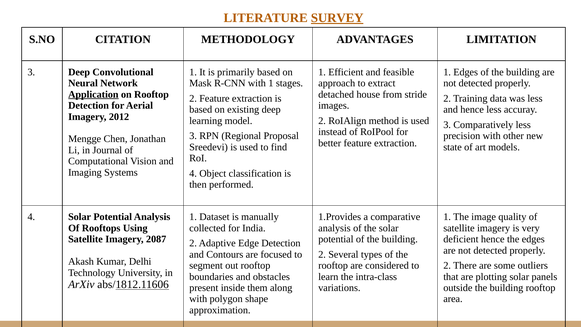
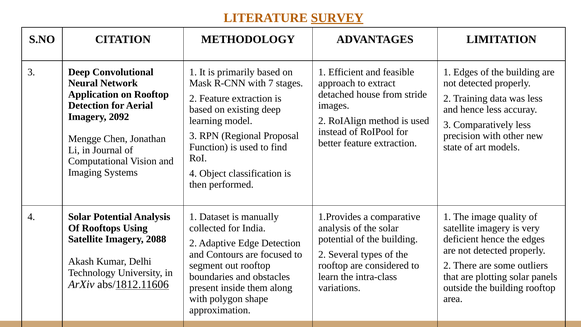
with 1: 1 -> 7
Application underline: present -> none
2012: 2012 -> 2092
Sreedevi: Sreedevi -> Function
2087: 2087 -> 2088
